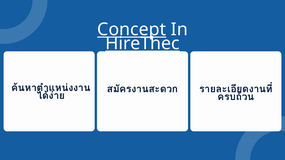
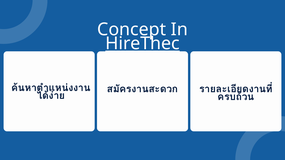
Concept underline: present -> none
